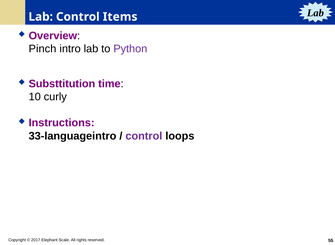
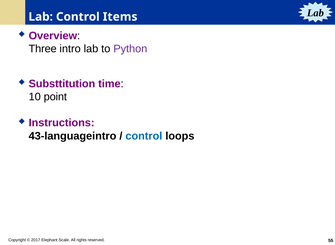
Pinch: Pinch -> Three
curly: curly -> point
33-languageintro: 33-languageintro -> 43-languageintro
control at (144, 136) colour: purple -> blue
